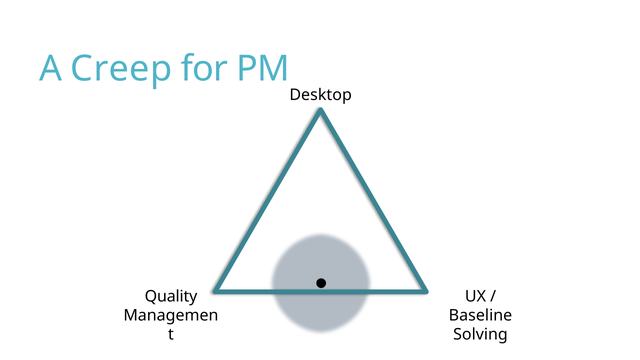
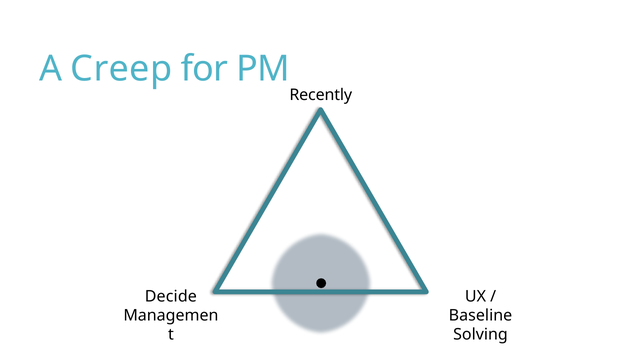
Desktop: Desktop -> Recently
Quality: Quality -> Decide
